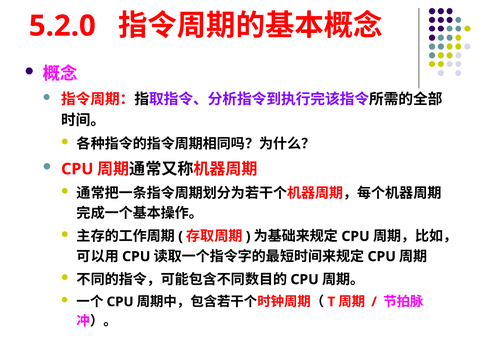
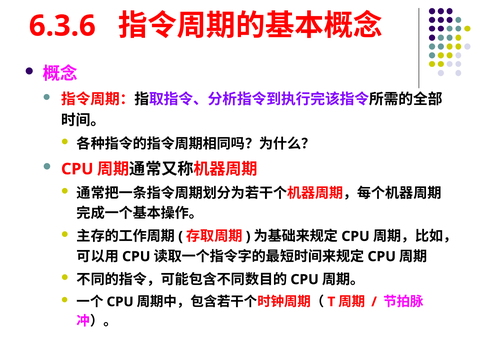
5.2.0: 5.2.0 -> 6.3.6
